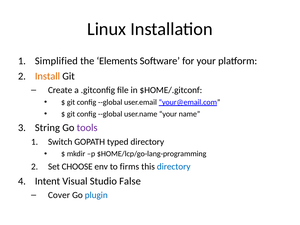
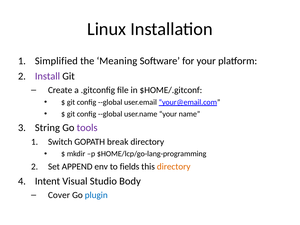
Elements: Elements -> Meaning
Install colour: orange -> purple
typed: typed -> break
CHOOSE: CHOOSE -> APPEND
firms: firms -> fields
directory at (174, 167) colour: blue -> orange
False: False -> Body
